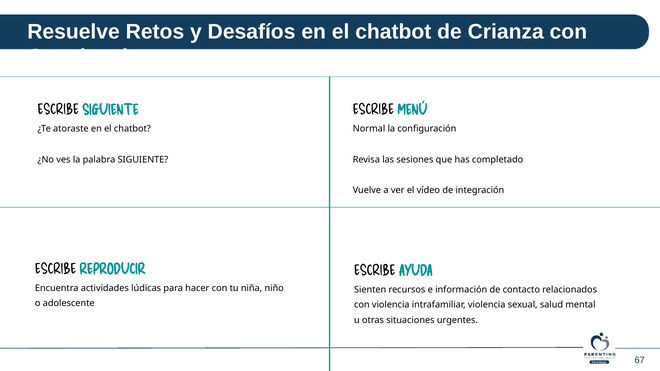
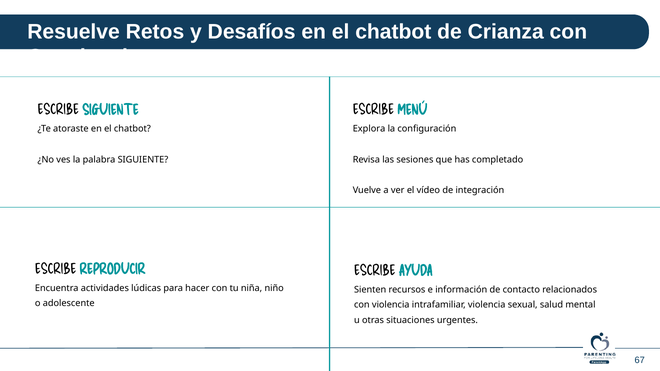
Normal: Normal -> Explora
